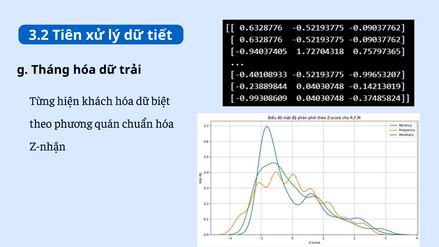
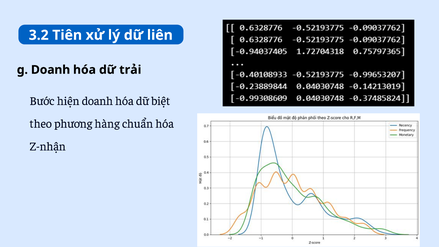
tiết: tiết -> liên
g Tháng: Tháng -> Doanh
Từng: Từng -> Bước
hiện khách: khách -> doanh
quán: quán -> hàng
